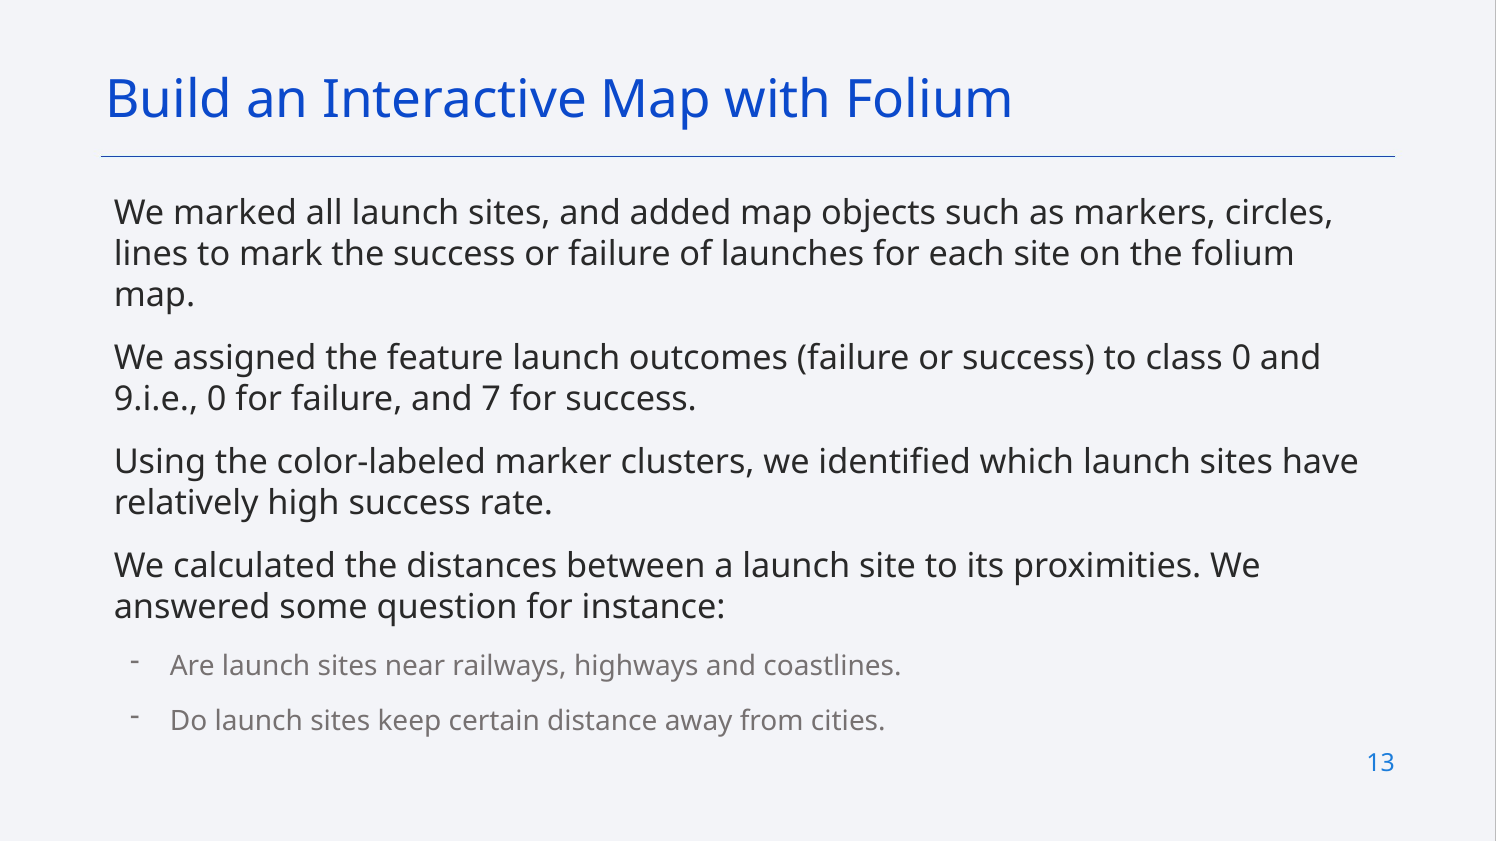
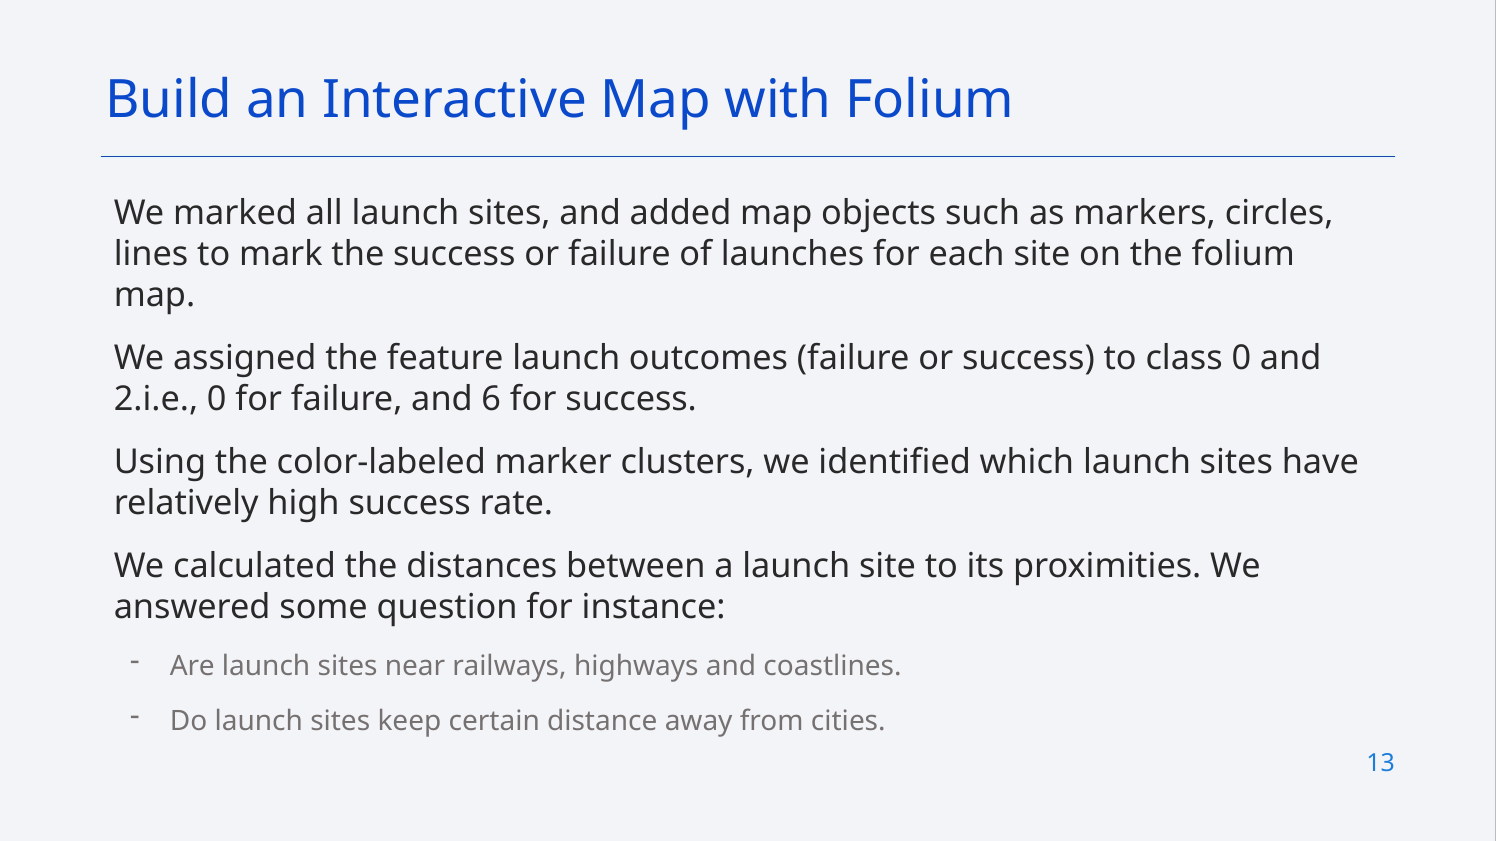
9.i.e: 9.i.e -> 2.i.e
7: 7 -> 6
